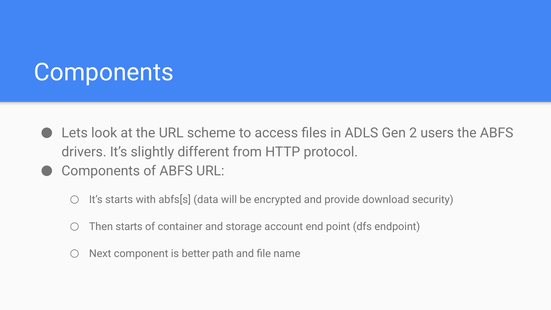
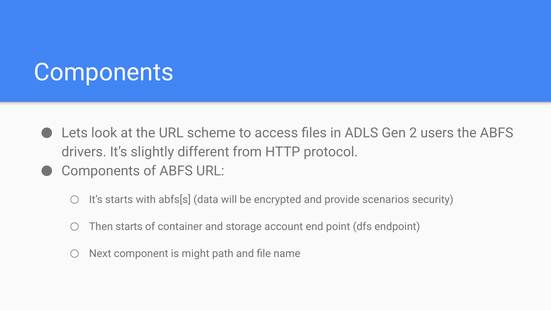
download: download -> scenarios
better: better -> might
